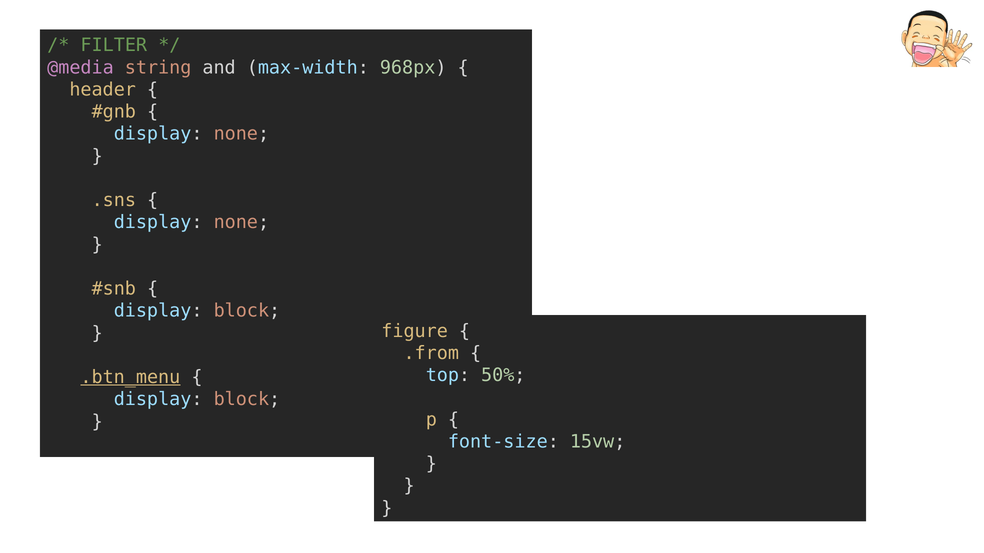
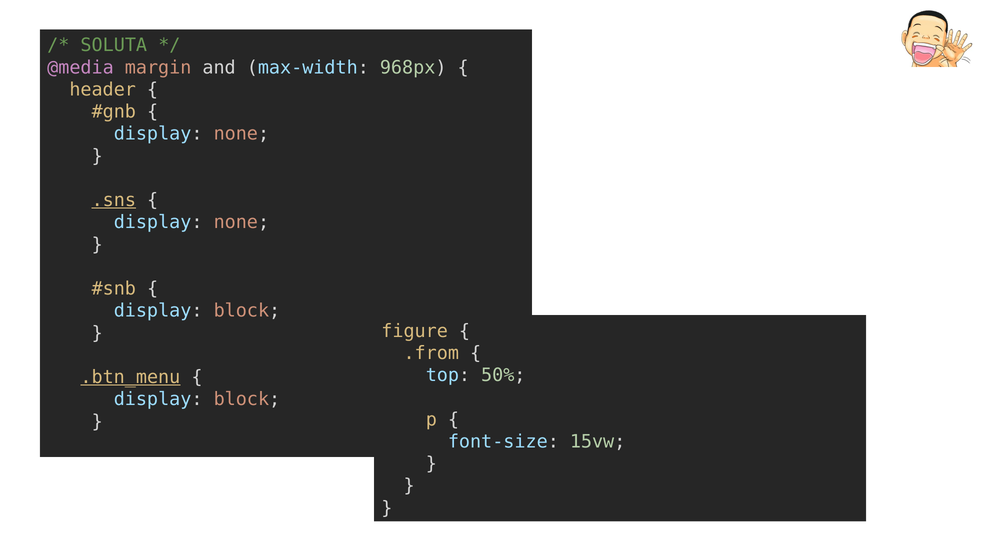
FILTER: FILTER -> SOLUTA
string: string -> margin
.sns underline: none -> present
